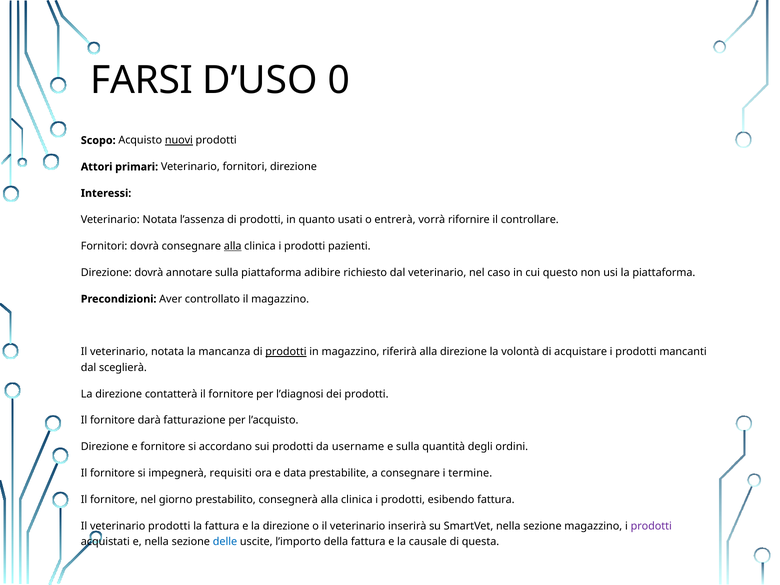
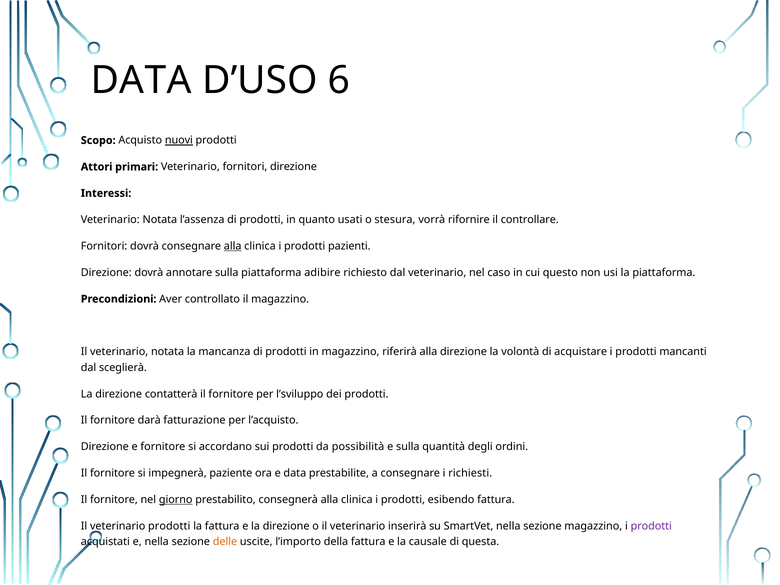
FARSI at (142, 80): FARSI -> DATA
0: 0 -> 6
entrerà: entrerà -> stesura
prodotti at (286, 352) underline: present -> none
l’diagnosi: l’diagnosi -> l’sviluppo
username: username -> possibilità
requisiti: requisiti -> paziente
termine: termine -> richiesti
giorno underline: none -> present
delle colour: blue -> orange
